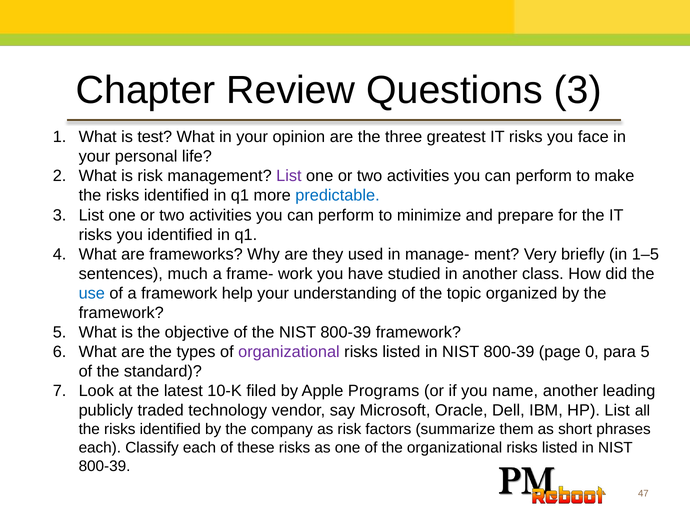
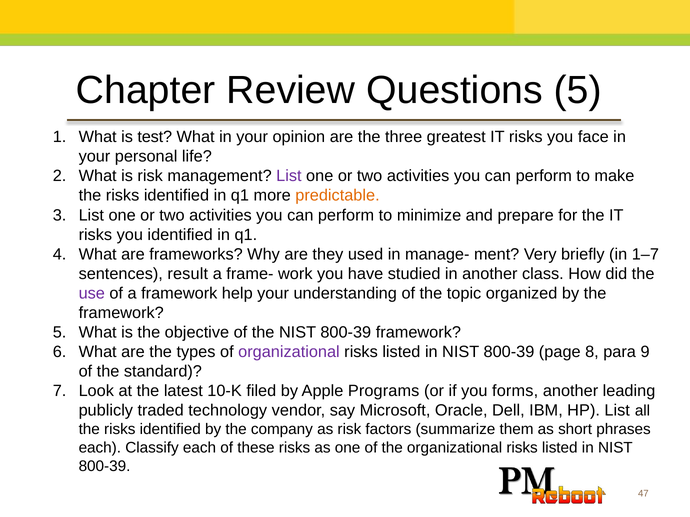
Questions 3: 3 -> 5
predictable colour: blue -> orange
1–5: 1–5 -> 1–7
much: much -> result
use colour: blue -> purple
0: 0 -> 8
para 5: 5 -> 9
name: name -> forms
